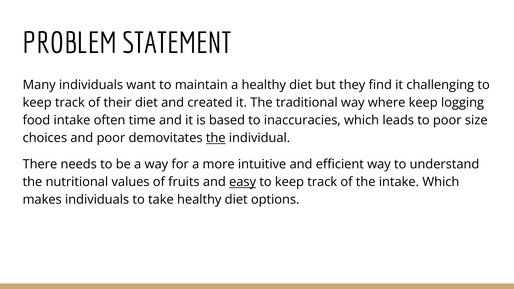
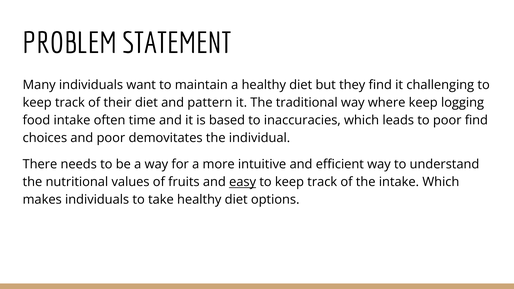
created: created -> pattern
poor size: size -> find
the at (216, 138) underline: present -> none
